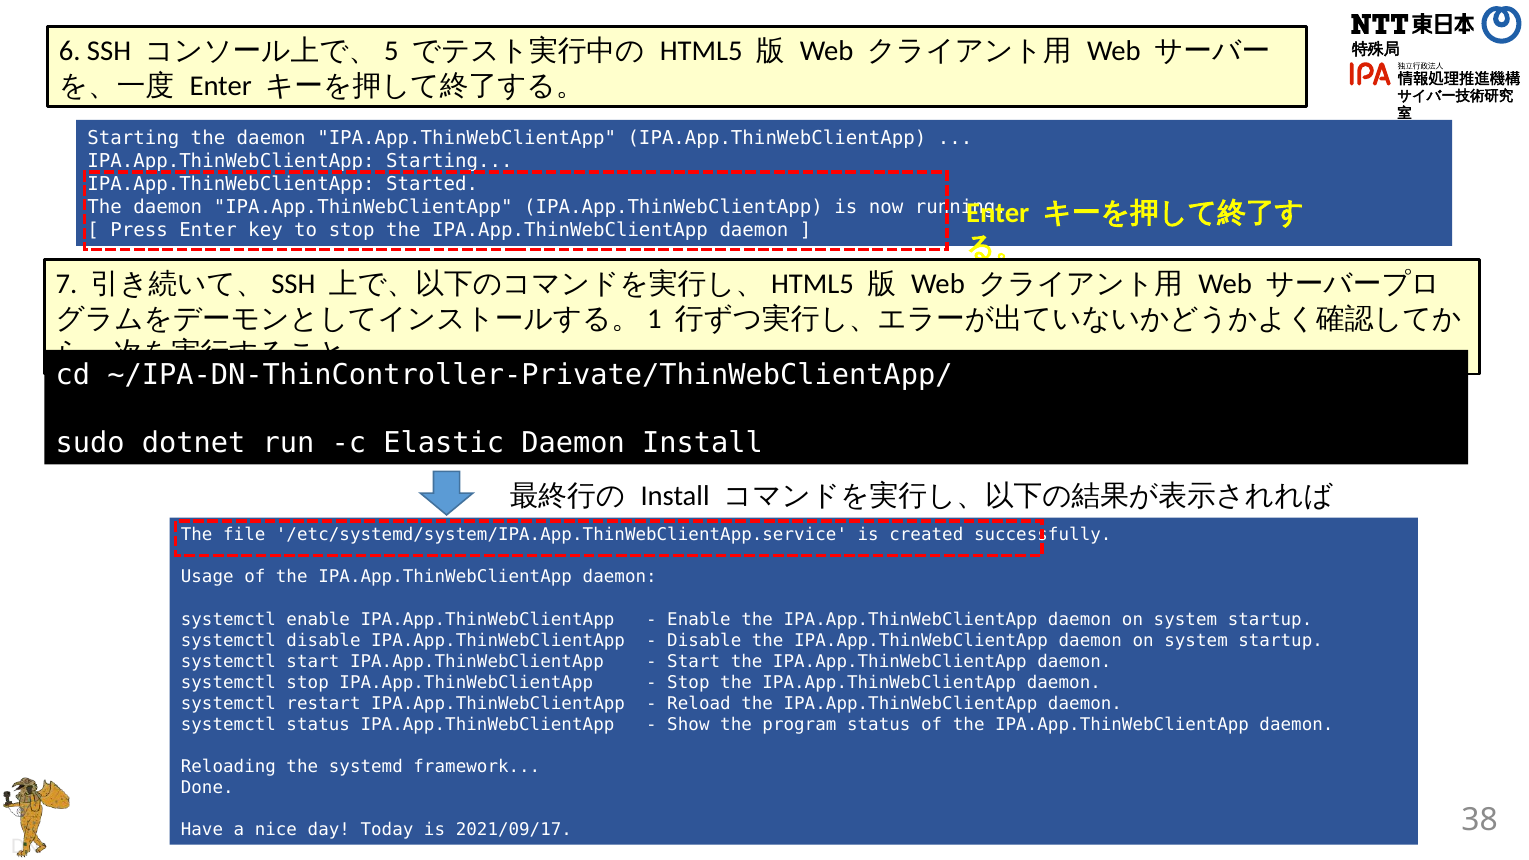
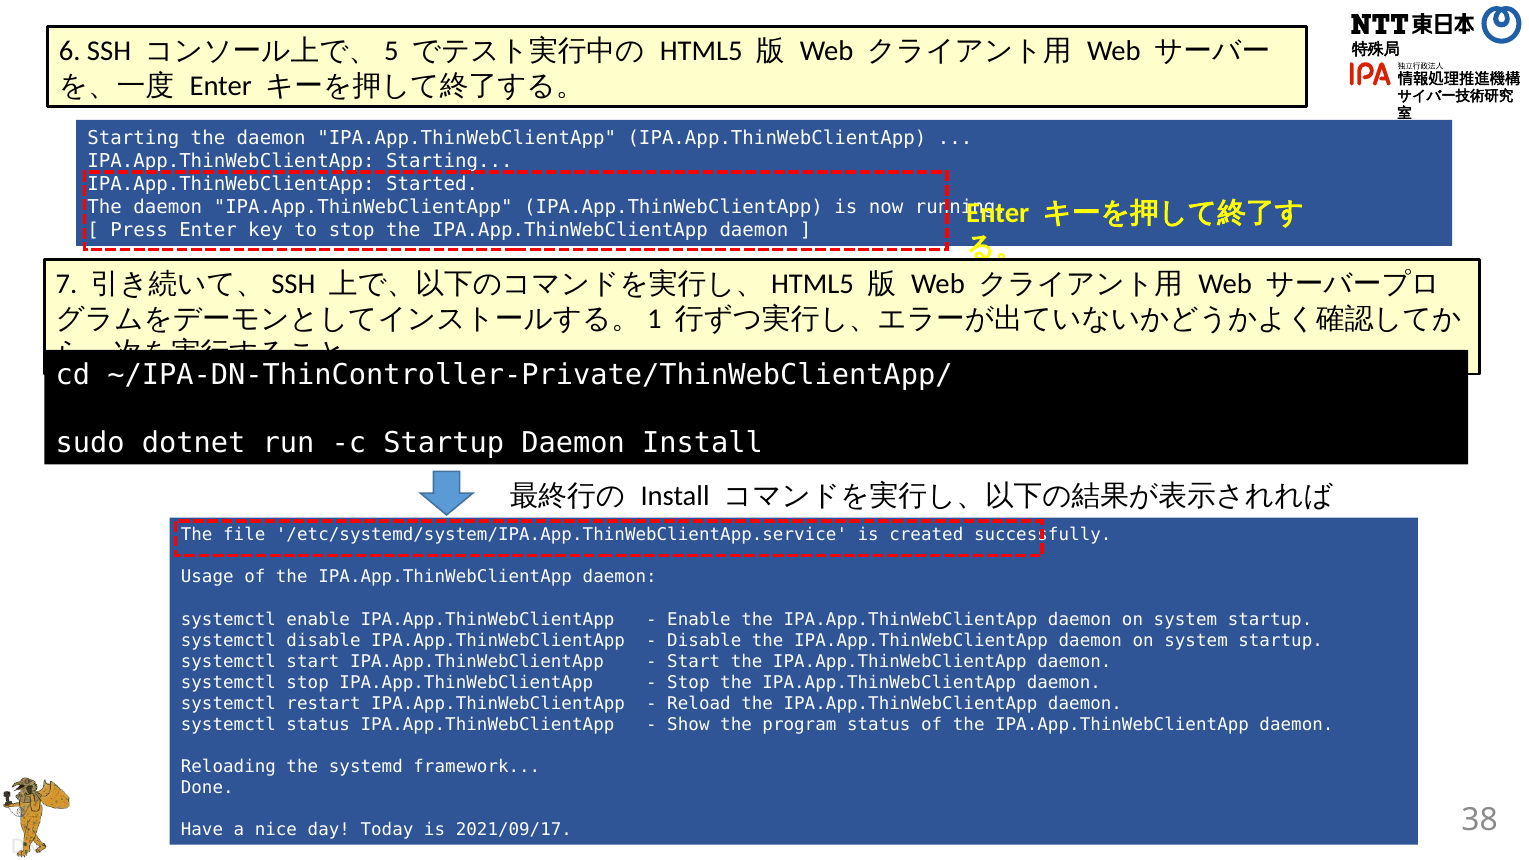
c Elastic: Elastic -> Startup
